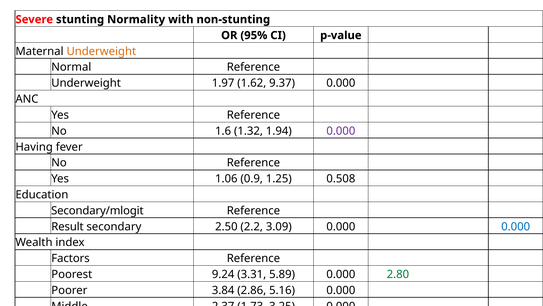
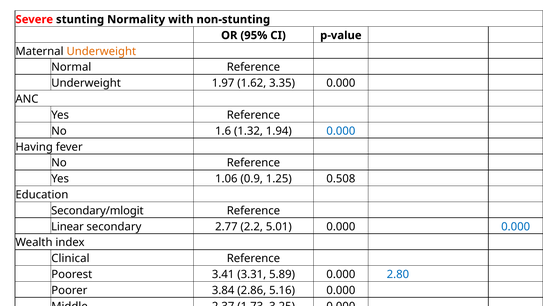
9.37: 9.37 -> 3.35
0.000 at (341, 131) colour: purple -> blue
Result: Result -> Linear
2.50: 2.50 -> 2.77
3.09: 3.09 -> 5.01
Factors: Factors -> Clinical
9.24: 9.24 -> 3.41
2.80 colour: green -> blue
